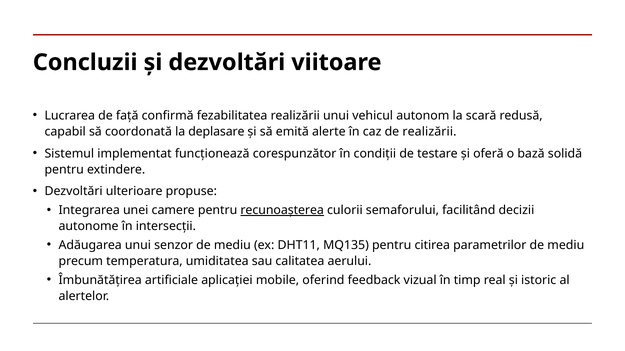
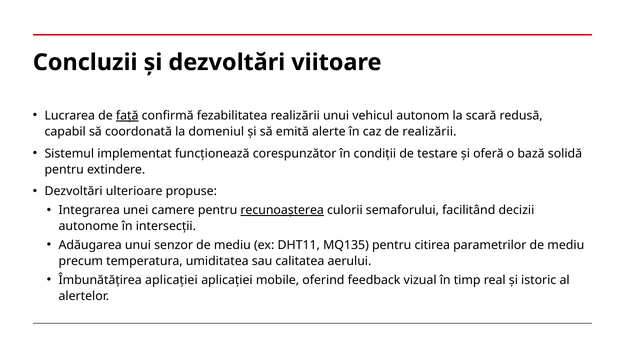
față underline: none -> present
deplasare: deplasare -> domeniul
Îmbunătățirea artificiale: artificiale -> aplicației
